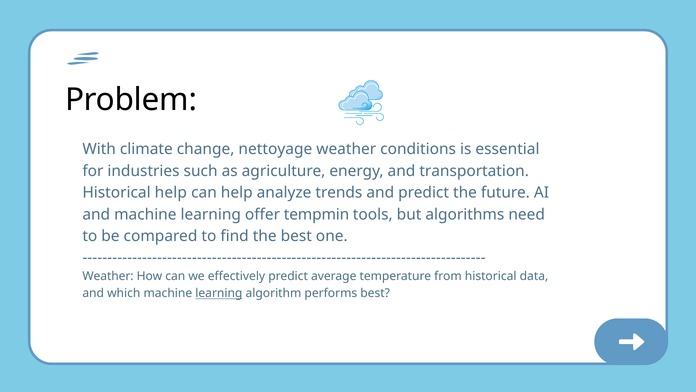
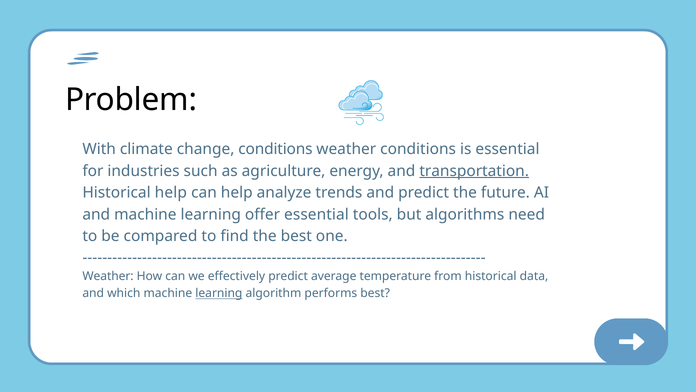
change nettoyage: nettoyage -> conditions
transportation underline: none -> present
offer tempmin: tempmin -> essential
